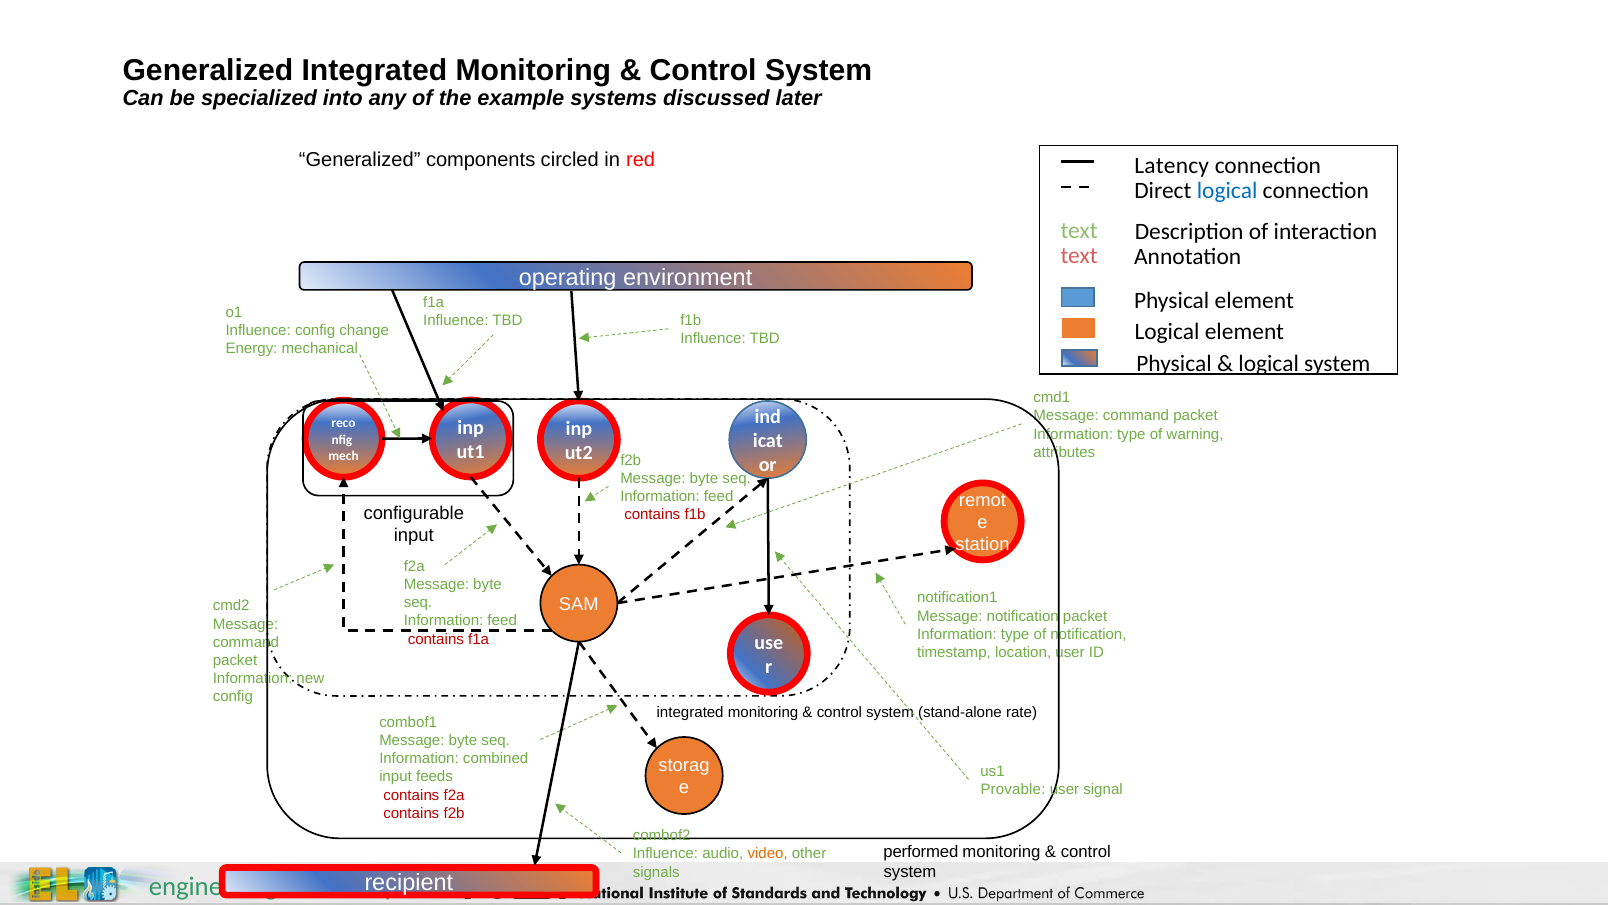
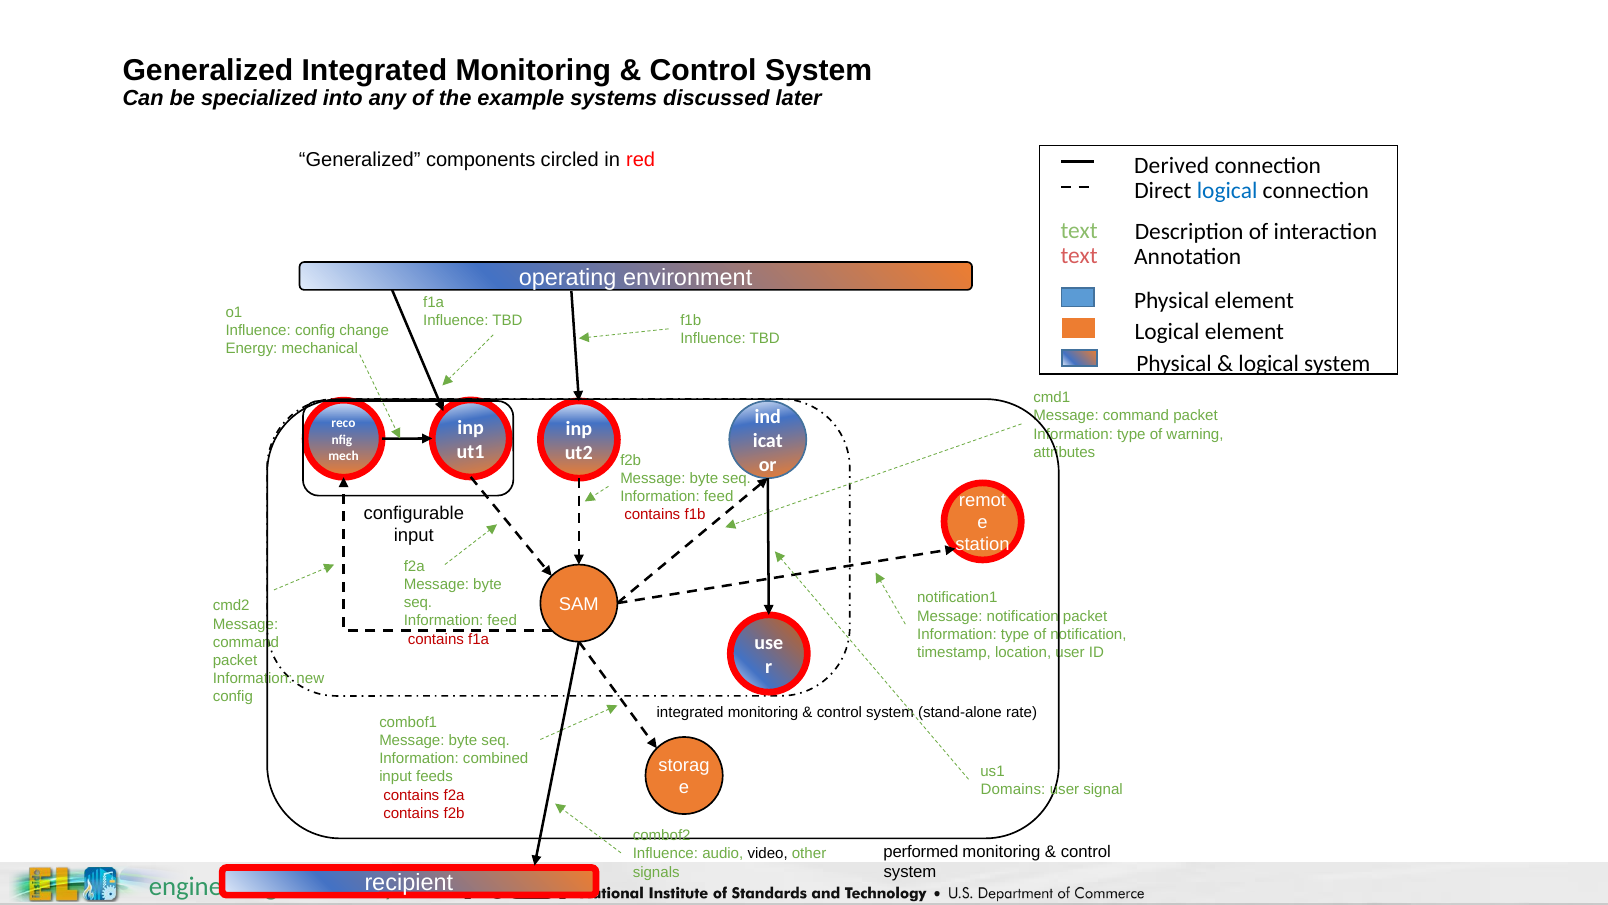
Latency: Latency -> Derived
Provable: Provable -> Domains
video colour: orange -> black
